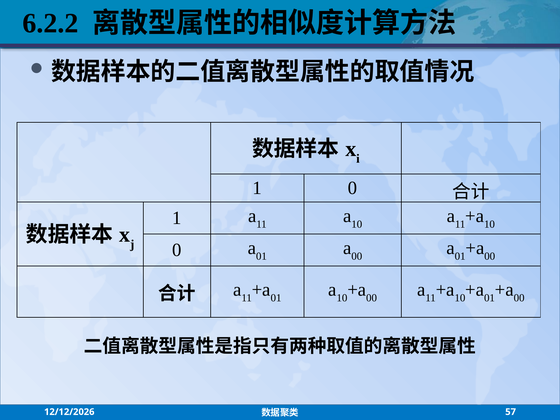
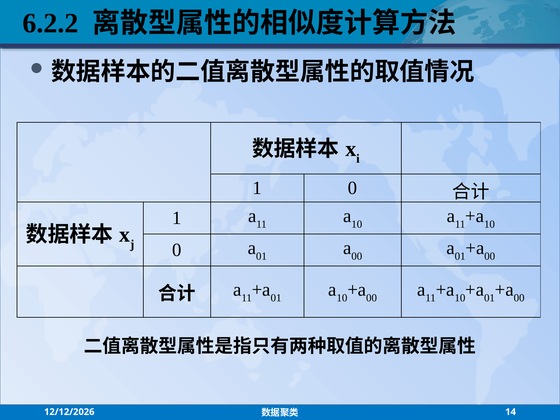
57: 57 -> 14
